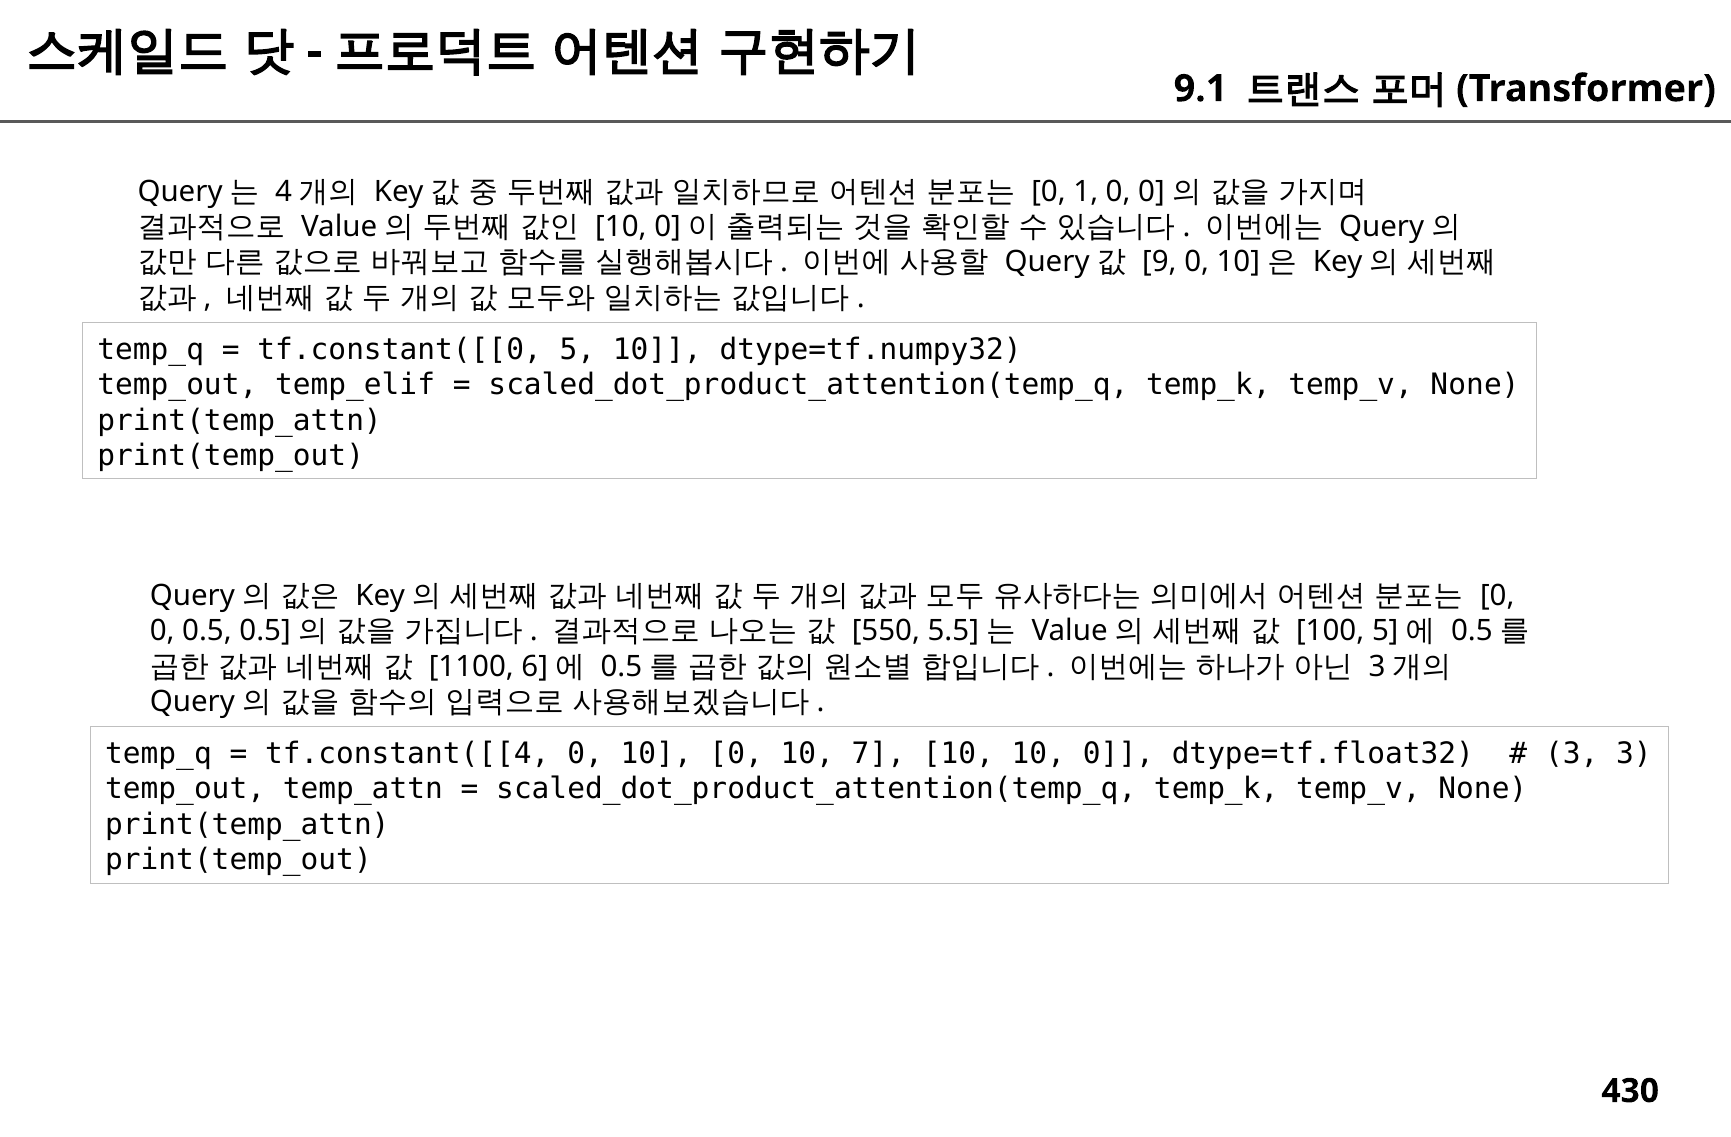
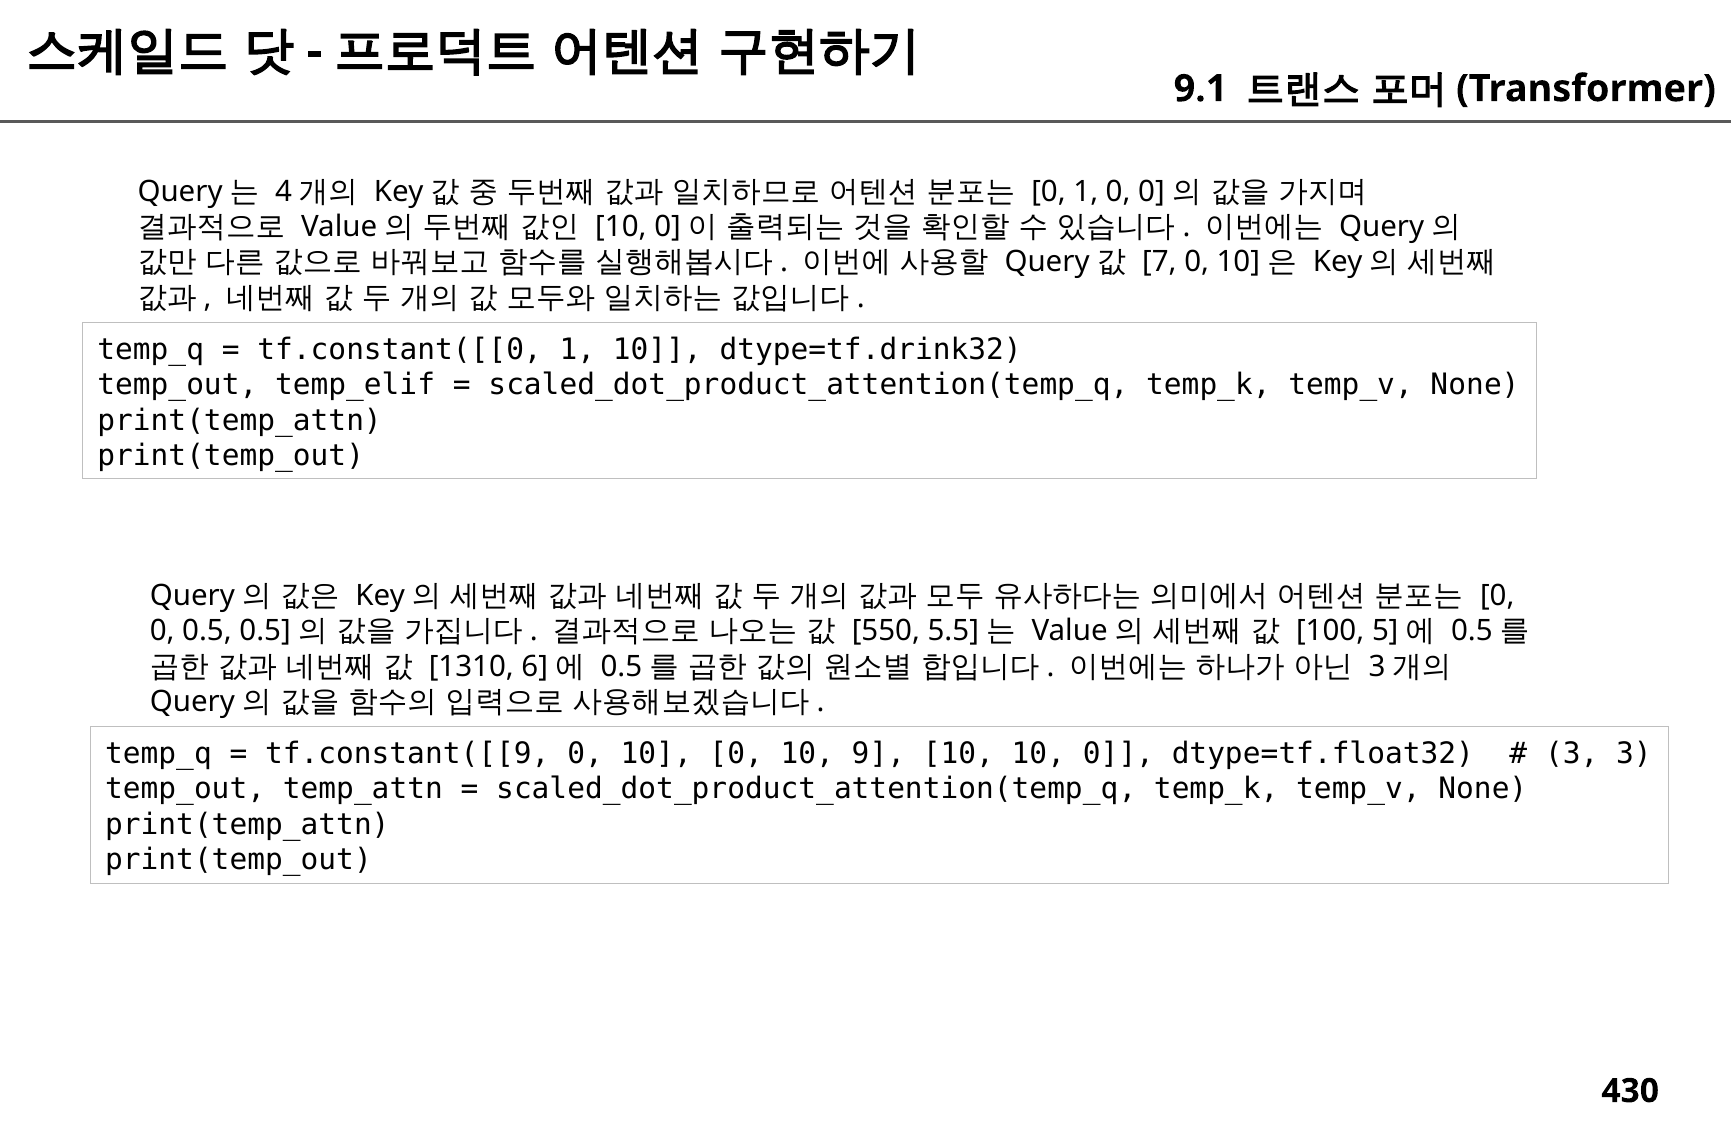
9: 9 -> 7
tf.constant([[0 5: 5 -> 1
dtype=tf.numpy32: dtype=tf.numpy32 -> dtype=tf.drink32
1100: 1100 -> 1310
tf.constant([[4: tf.constant([[4 -> tf.constant([[9
7: 7 -> 9
